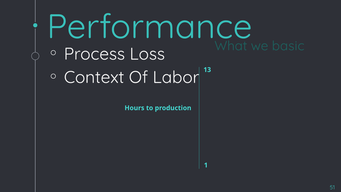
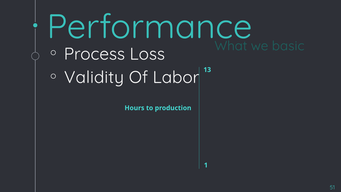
Context: Context -> Validity
